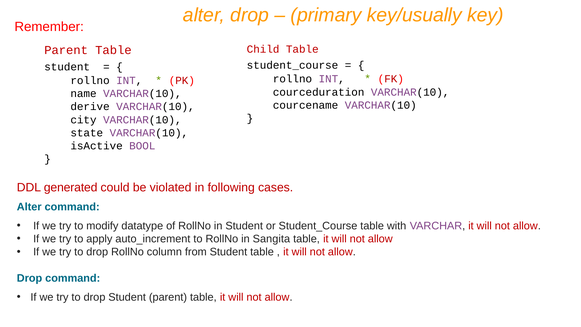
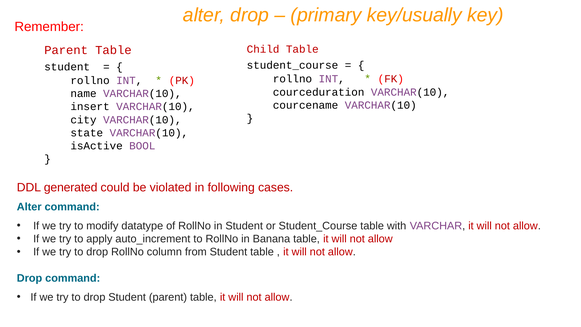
derive: derive -> insert
Sangita: Sangita -> Banana
